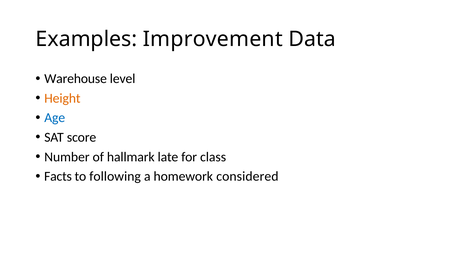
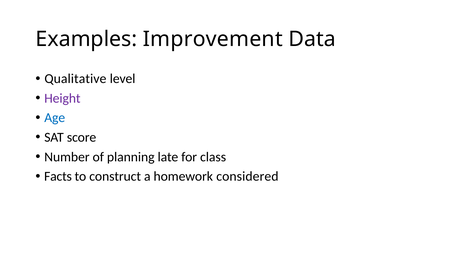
Warehouse: Warehouse -> Qualitative
Height colour: orange -> purple
hallmark: hallmark -> planning
following: following -> construct
